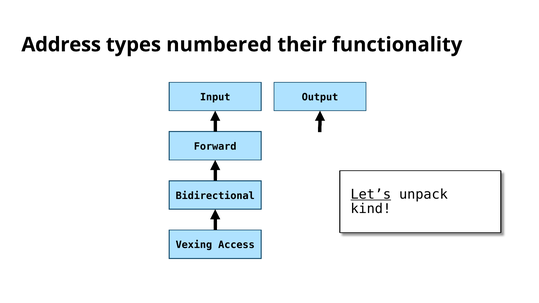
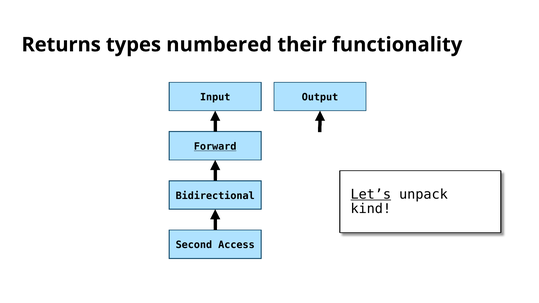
Address: Address -> Returns
Forward underline: none -> present
Vexing: Vexing -> Second
